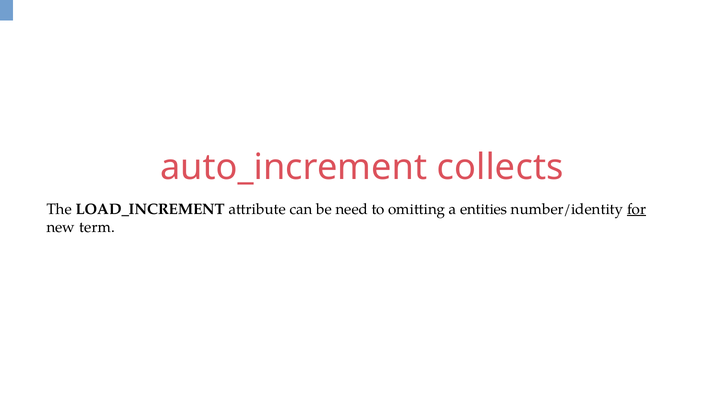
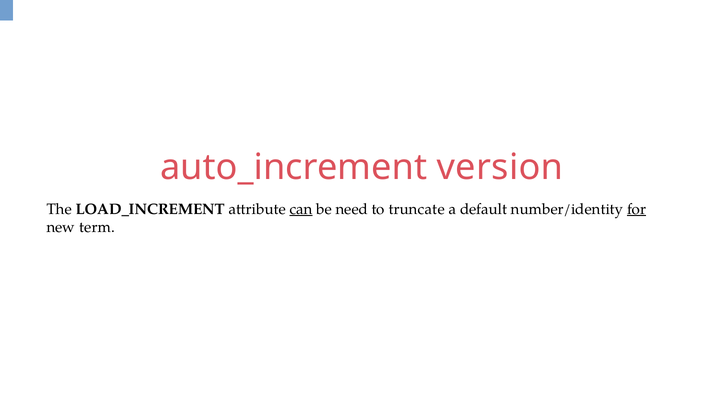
collects: collects -> version
can underline: none -> present
omitting: omitting -> truncate
entities: entities -> default
